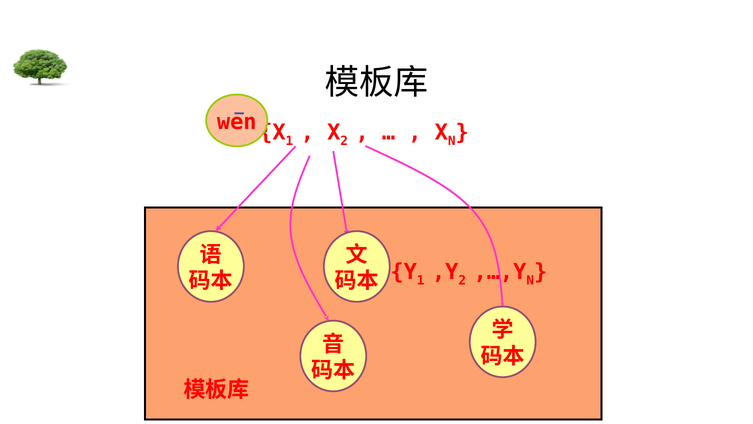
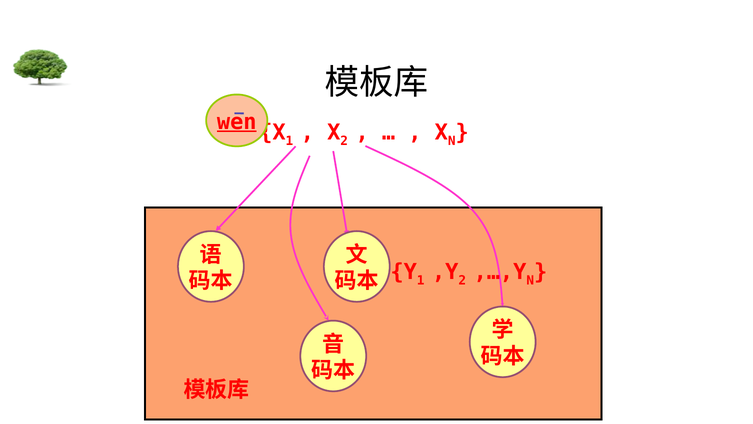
wen underline: none -> present
